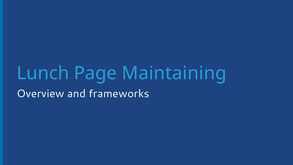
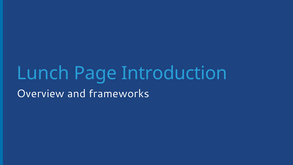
Maintaining: Maintaining -> Introduction
